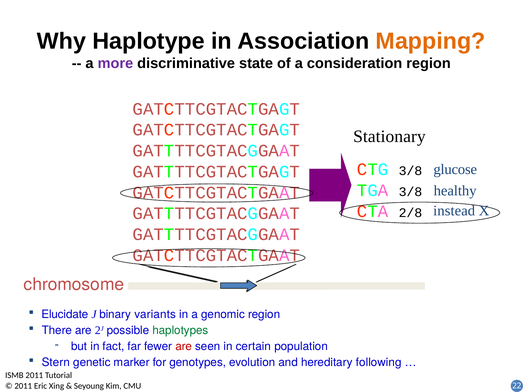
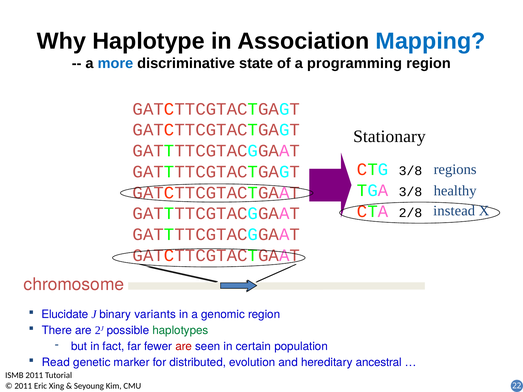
Mapping colour: orange -> blue
more colour: purple -> blue
consideration: consideration -> programming
glucose: glucose -> regions
Stern: Stern -> Read
genotypes: genotypes -> distributed
following: following -> ancestral
